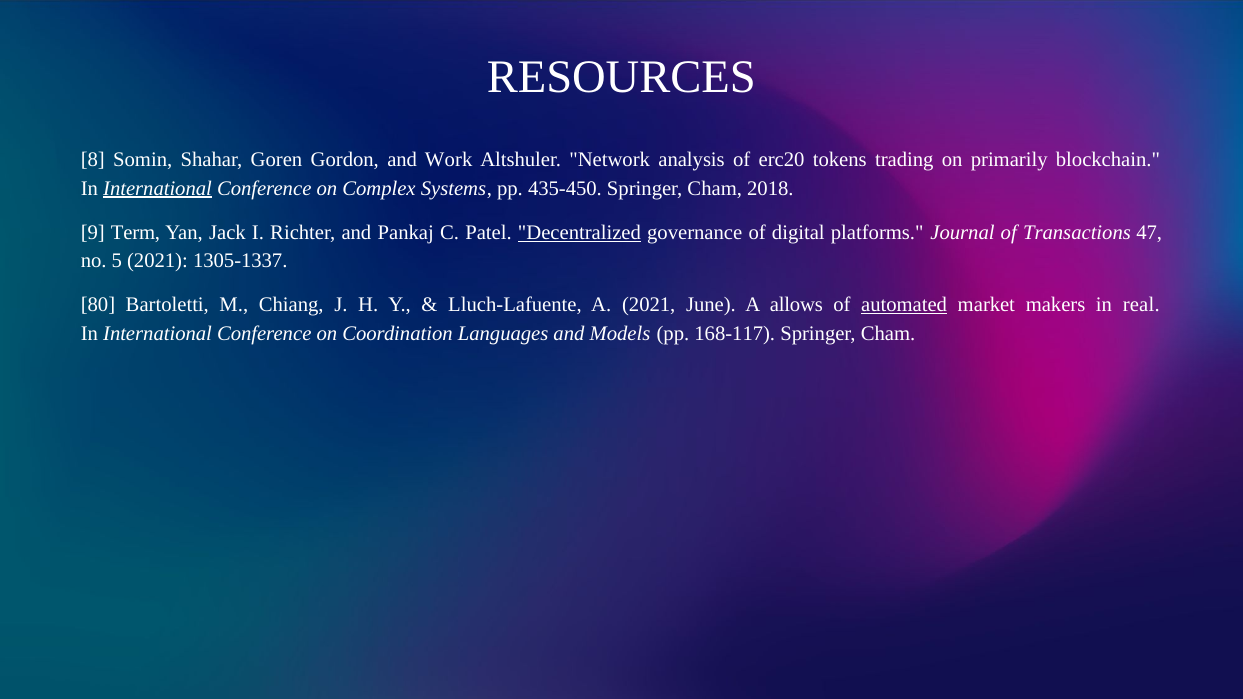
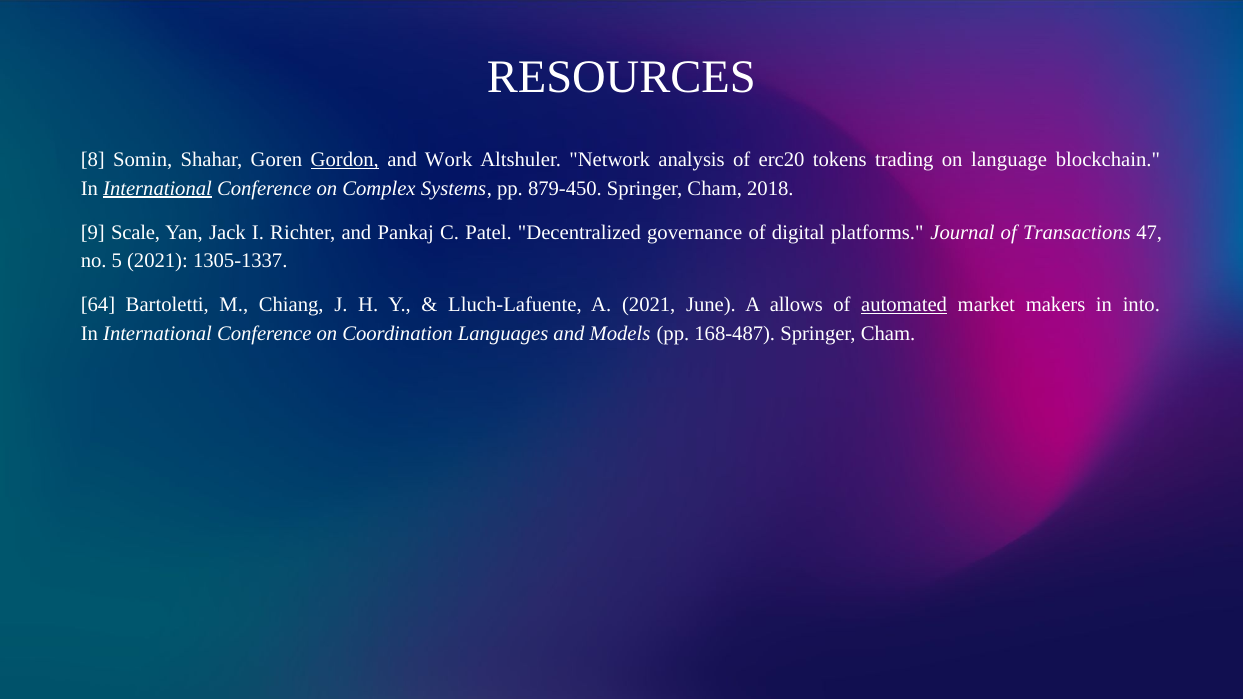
Gordon underline: none -> present
primarily: primarily -> language
435-450: 435-450 -> 879-450
Term: Term -> Scale
Decentralized underline: present -> none
80: 80 -> 64
real: real -> into
168-117: 168-117 -> 168-487
